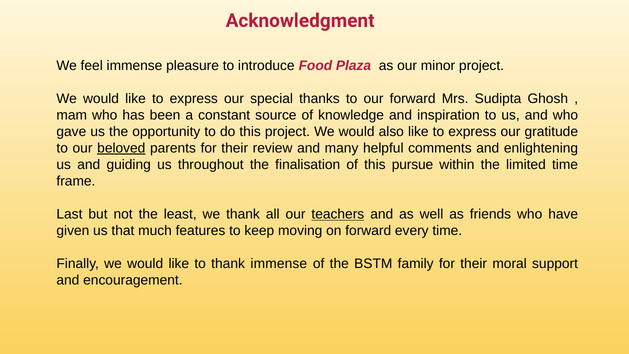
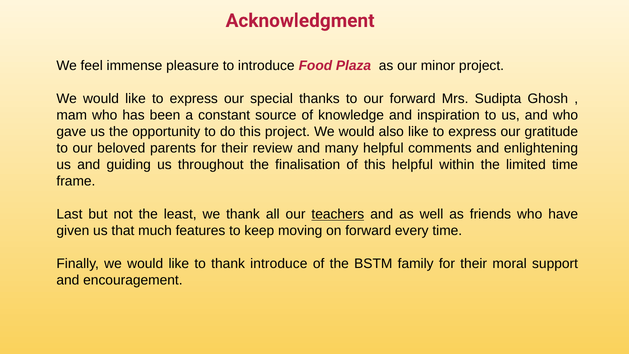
beloved underline: present -> none
this pursue: pursue -> helpful
thank immense: immense -> introduce
